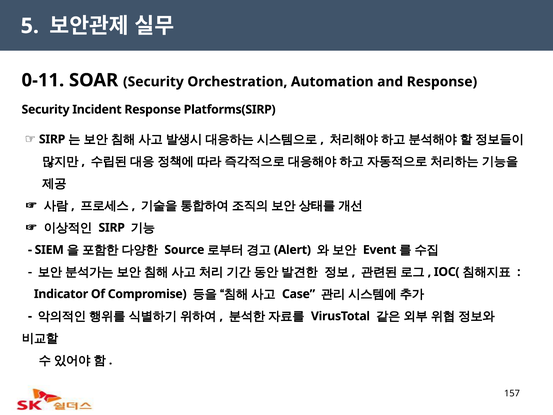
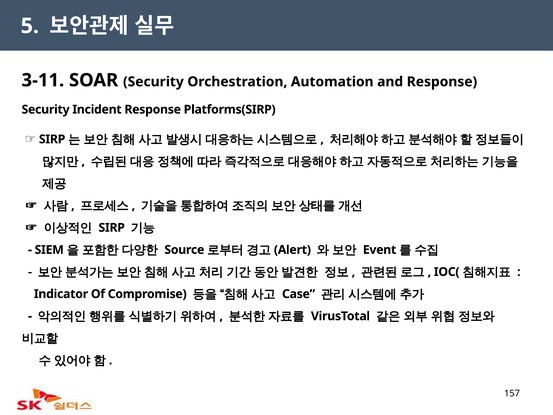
0-11: 0-11 -> 3-11
